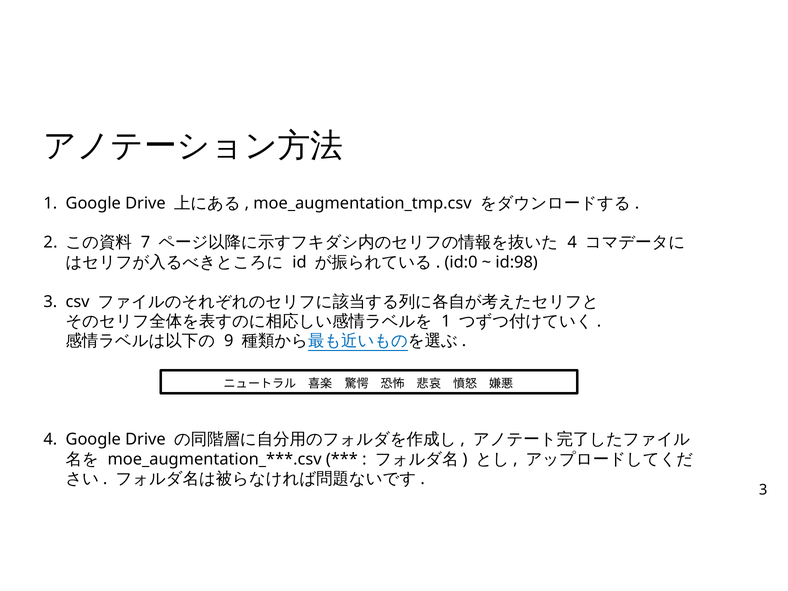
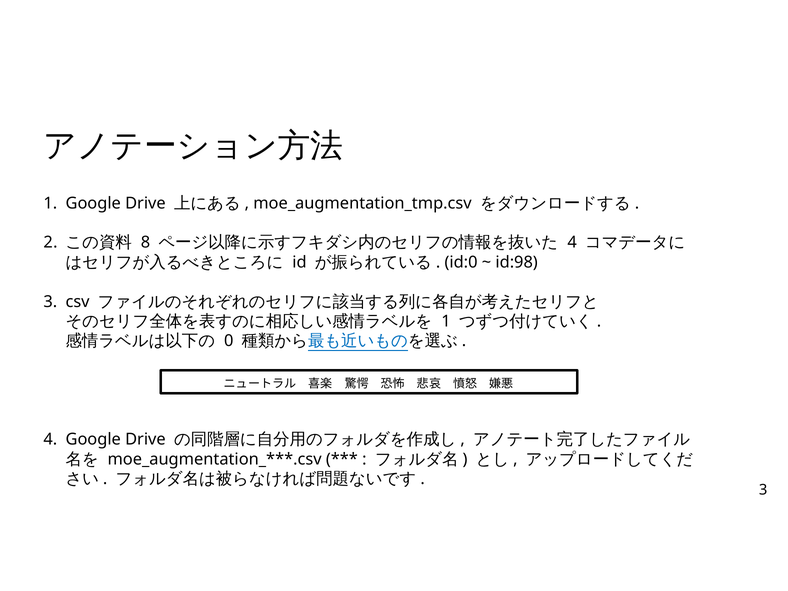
7: 7 -> 8
9: 9 -> 0
